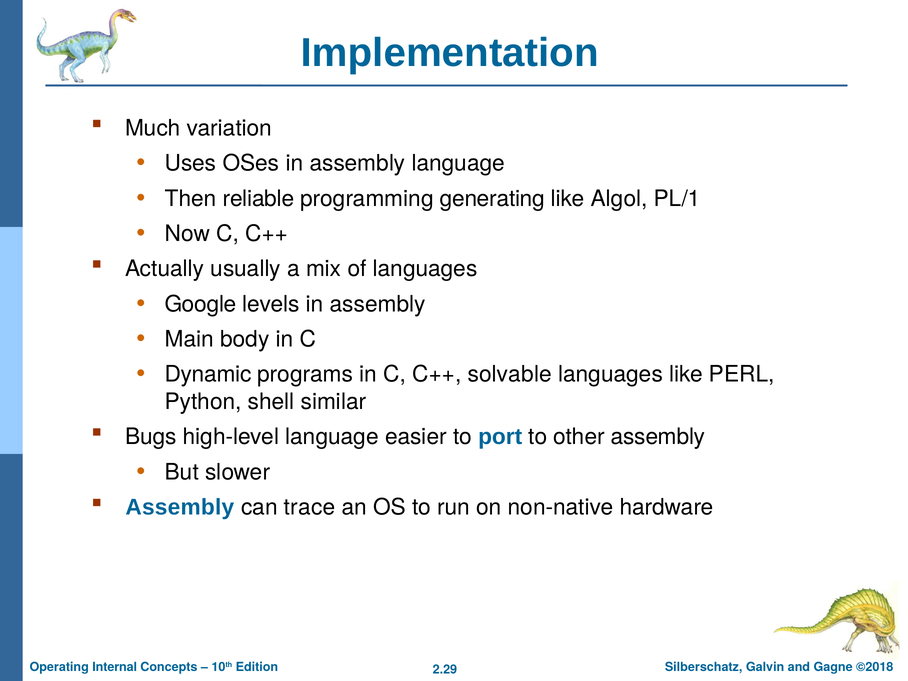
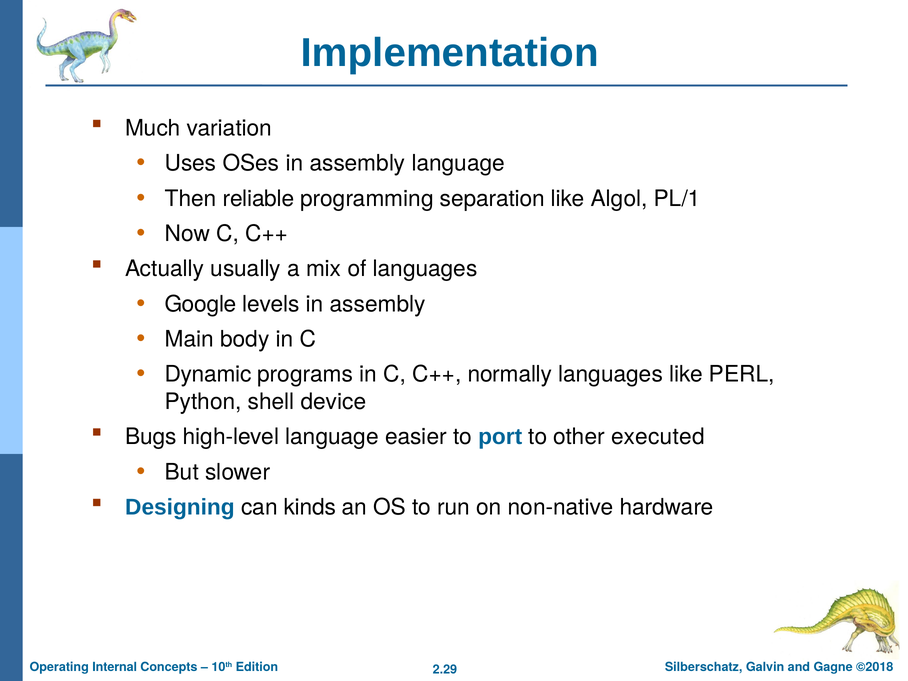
generating: generating -> separation
solvable: solvable -> normally
similar: similar -> device
other assembly: assembly -> executed
Assembly at (180, 507): Assembly -> Designing
trace: trace -> kinds
